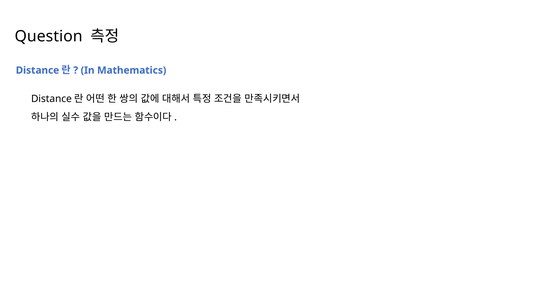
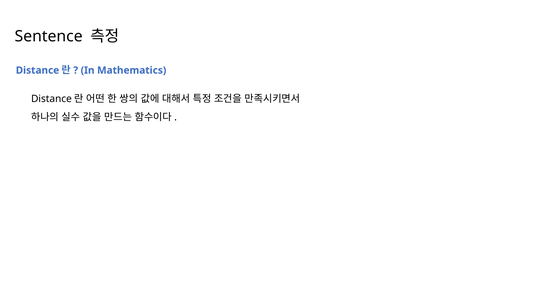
Question: Question -> Sentence
